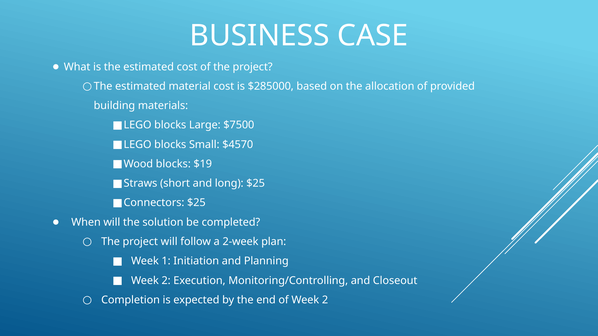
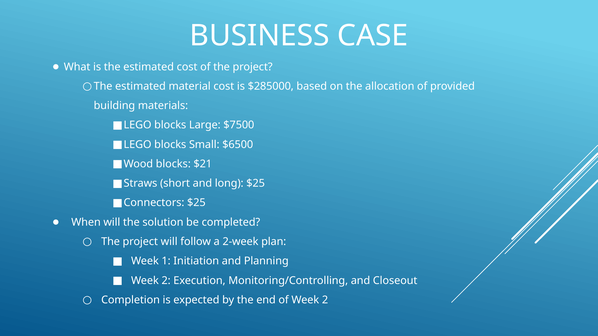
$4570: $4570 -> $6500
$19: $19 -> $21
